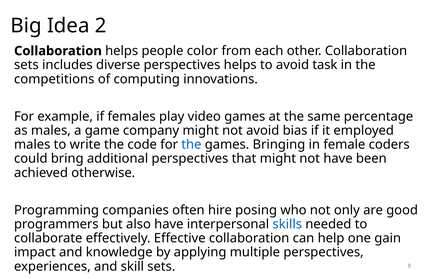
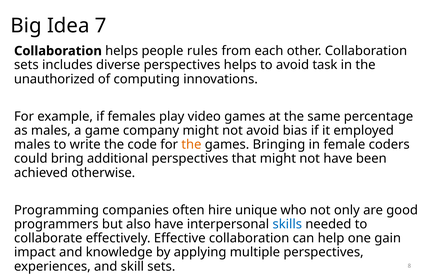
2: 2 -> 7
color: color -> rules
competitions: competitions -> unauthorized
the at (191, 144) colour: blue -> orange
posing: posing -> unique
